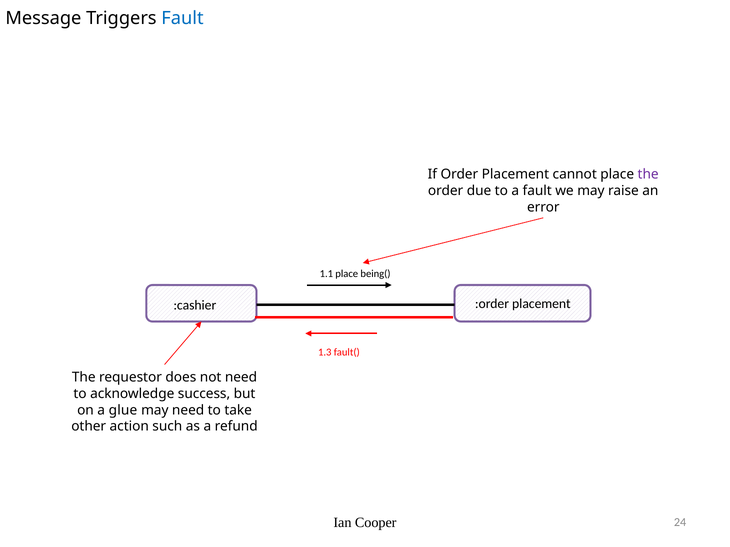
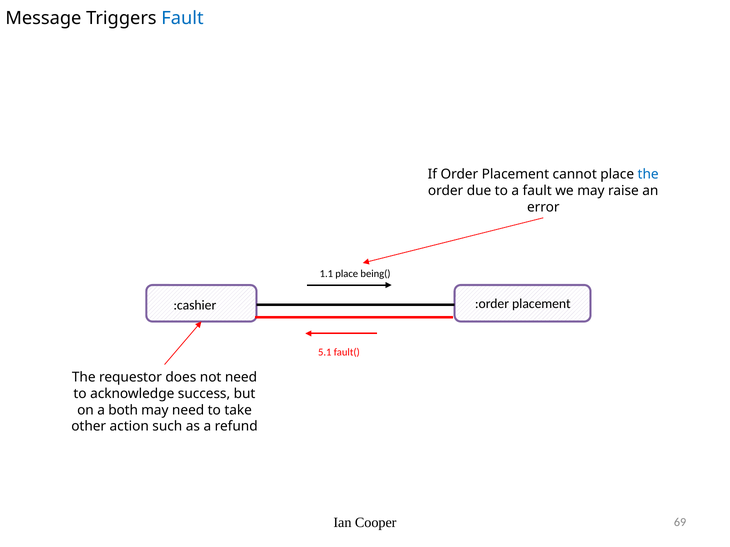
the at (648, 174) colour: purple -> blue
1.3: 1.3 -> 5.1
glue: glue -> both
24: 24 -> 69
